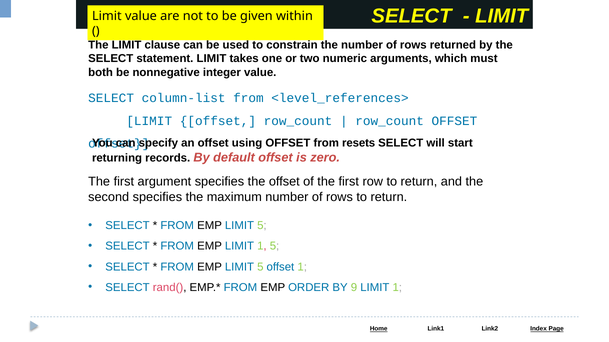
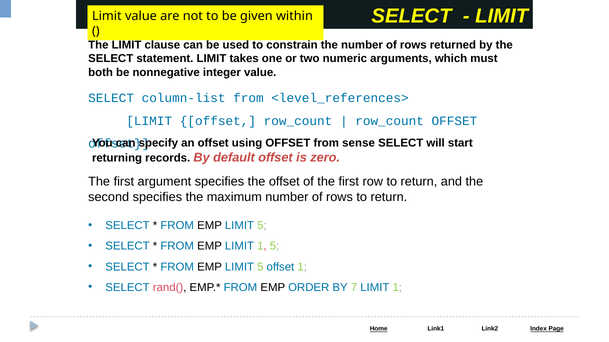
resets: resets -> sense
9: 9 -> 7
